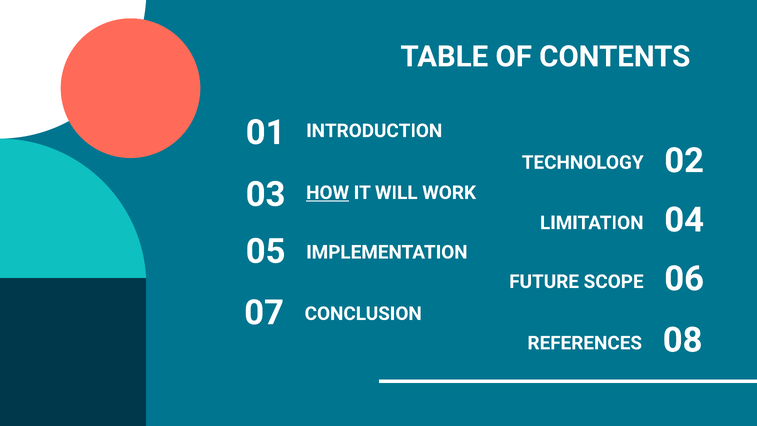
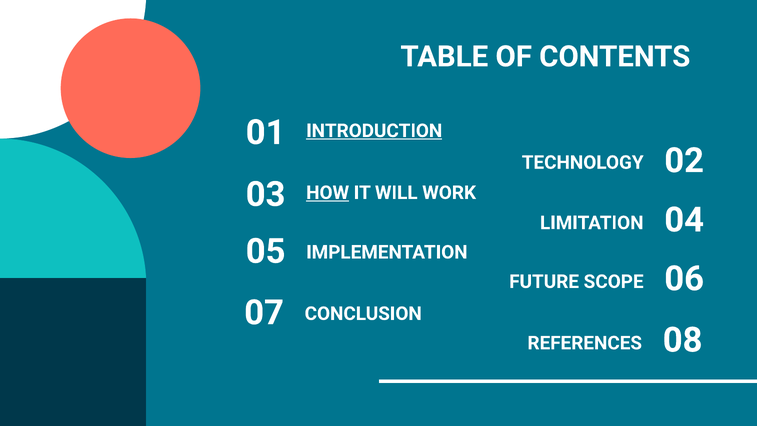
INTRODUCTION underline: none -> present
